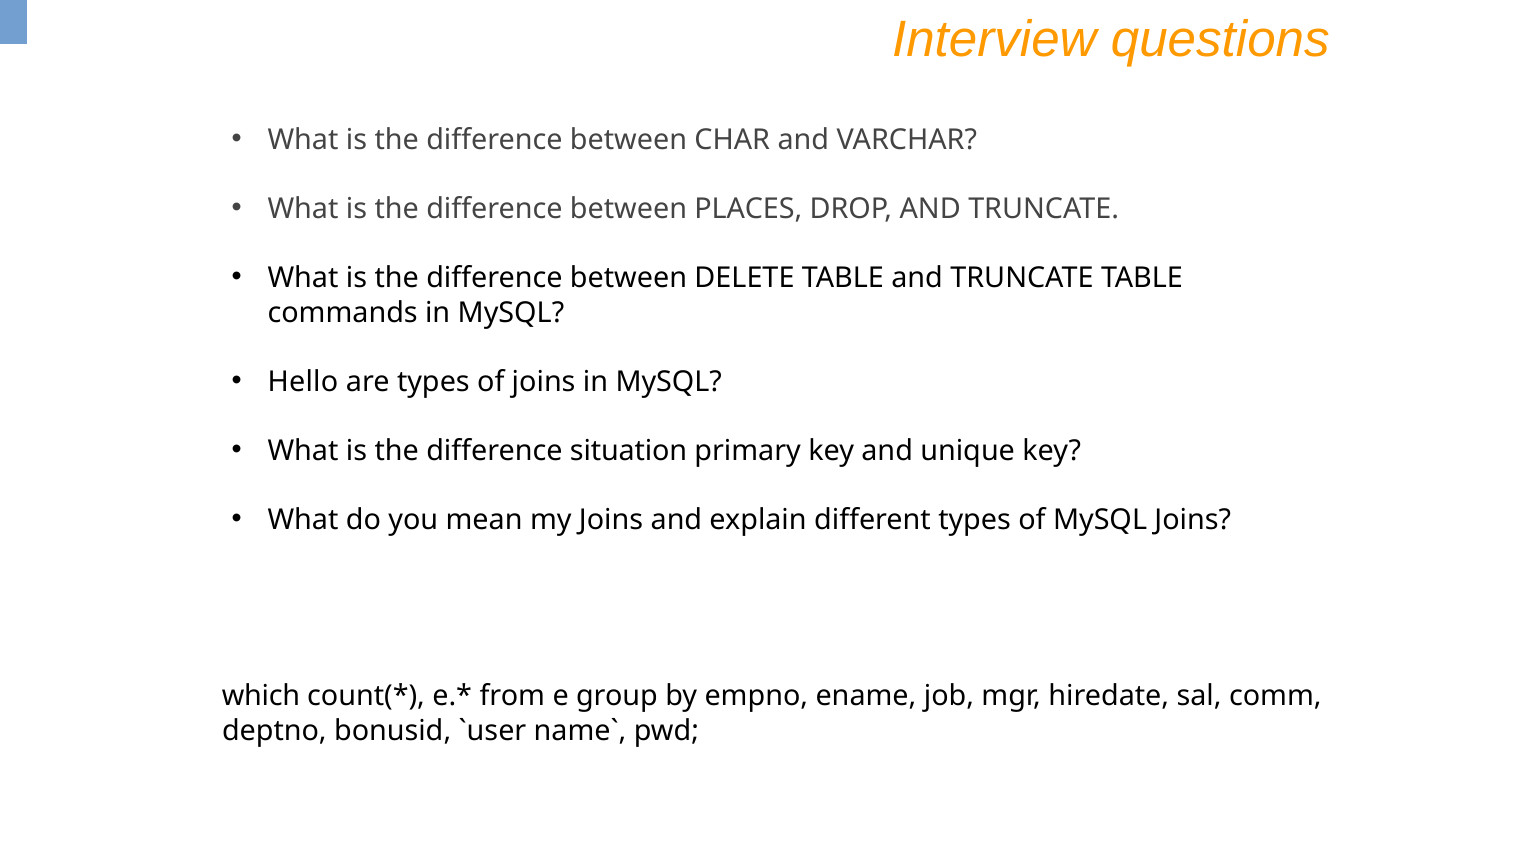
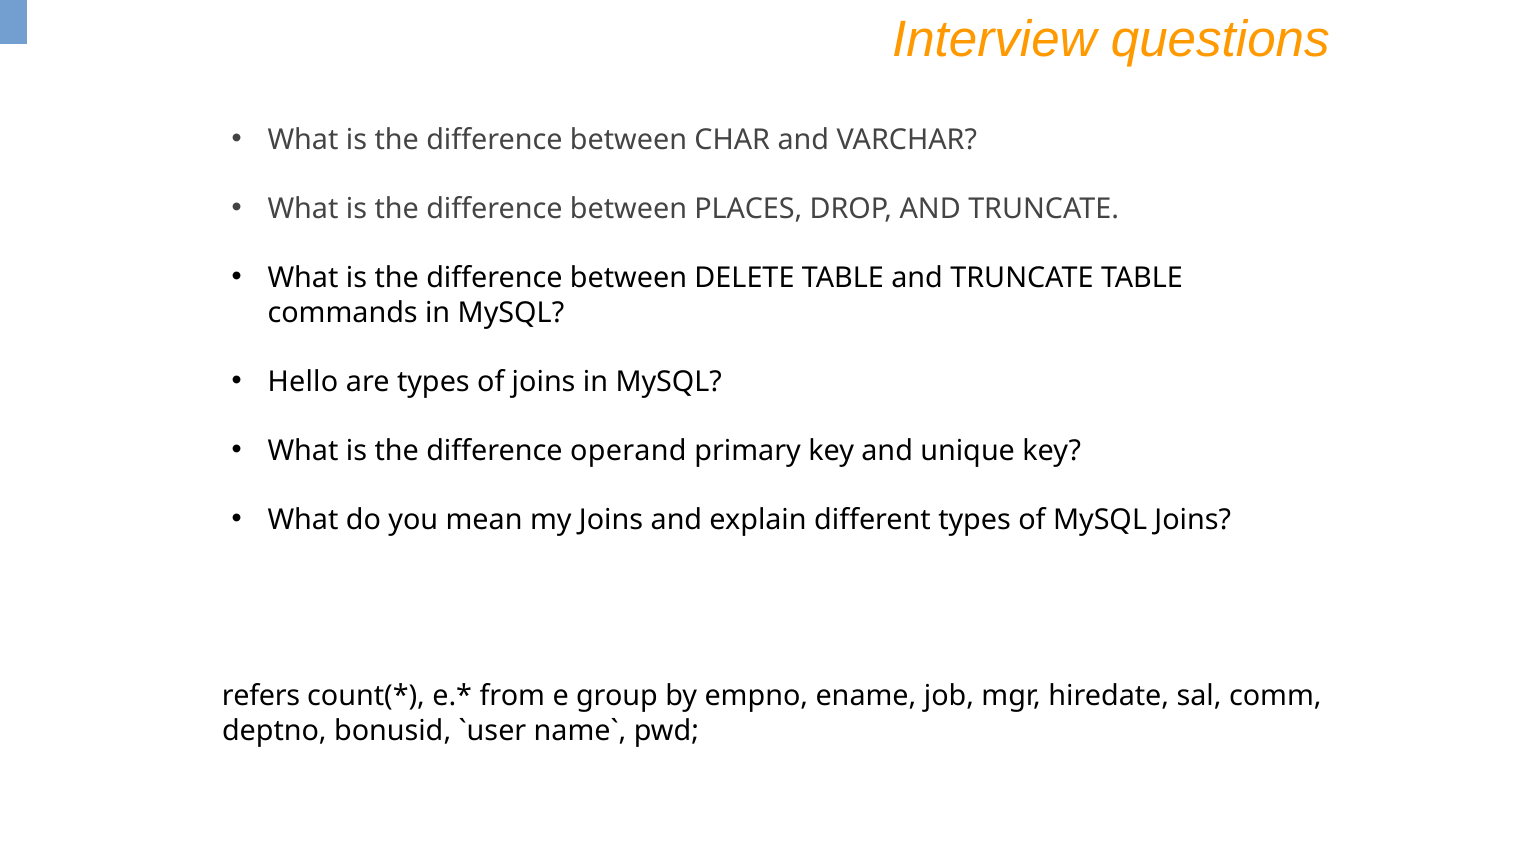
situation: situation -> operand
which: which -> refers
